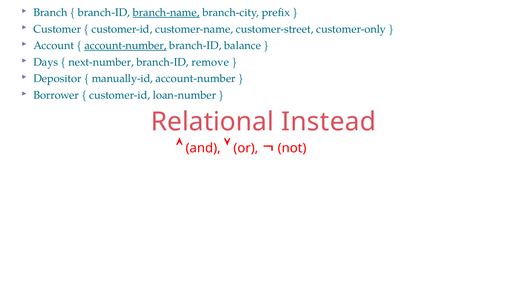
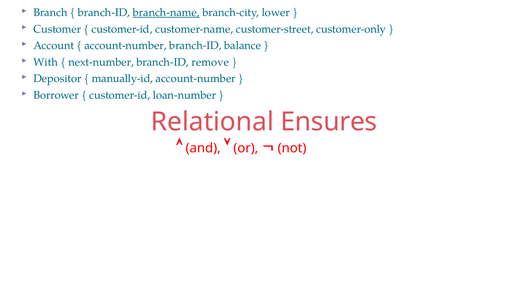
prefix: prefix -> lower
account-number at (125, 46) underline: present -> none
Days: Days -> With
Instead: Instead -> Ensures
